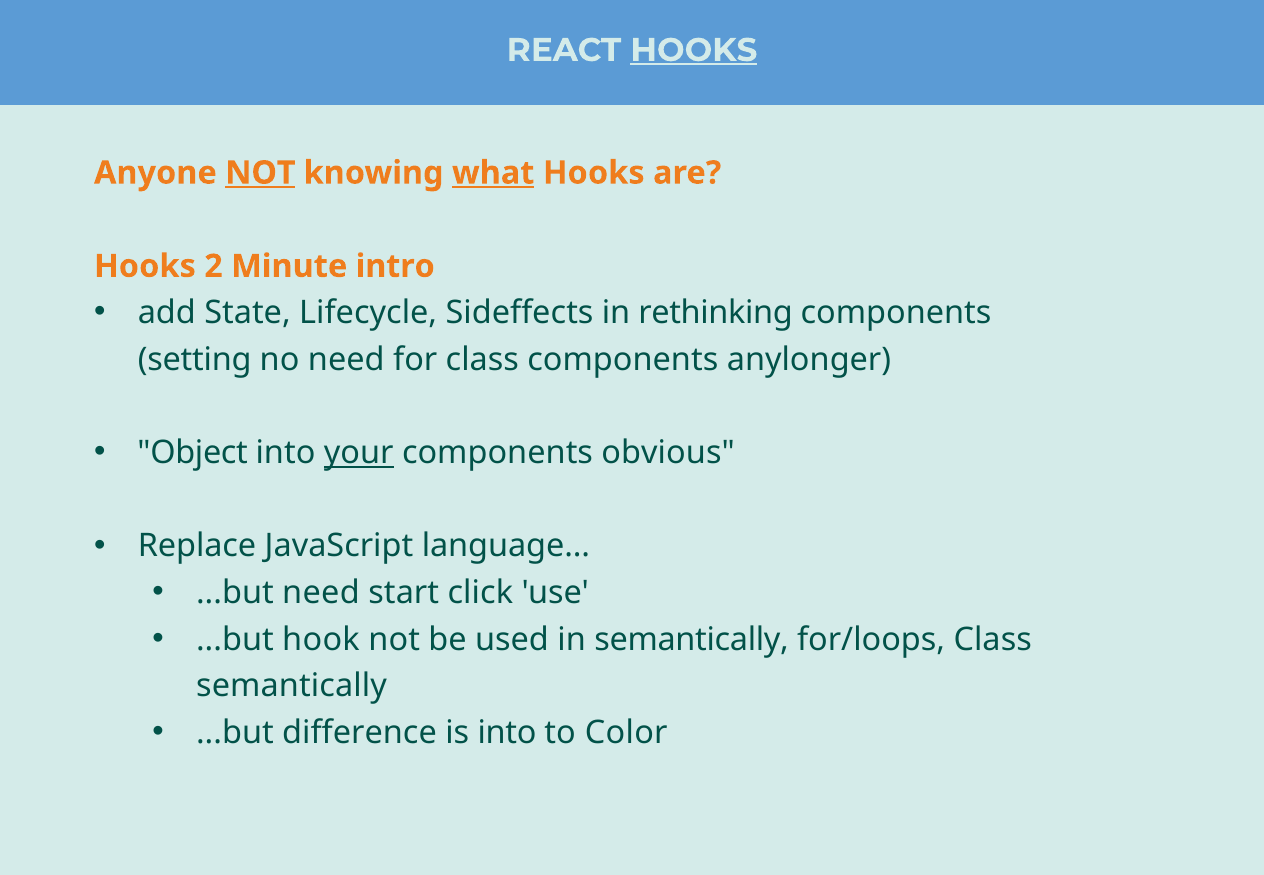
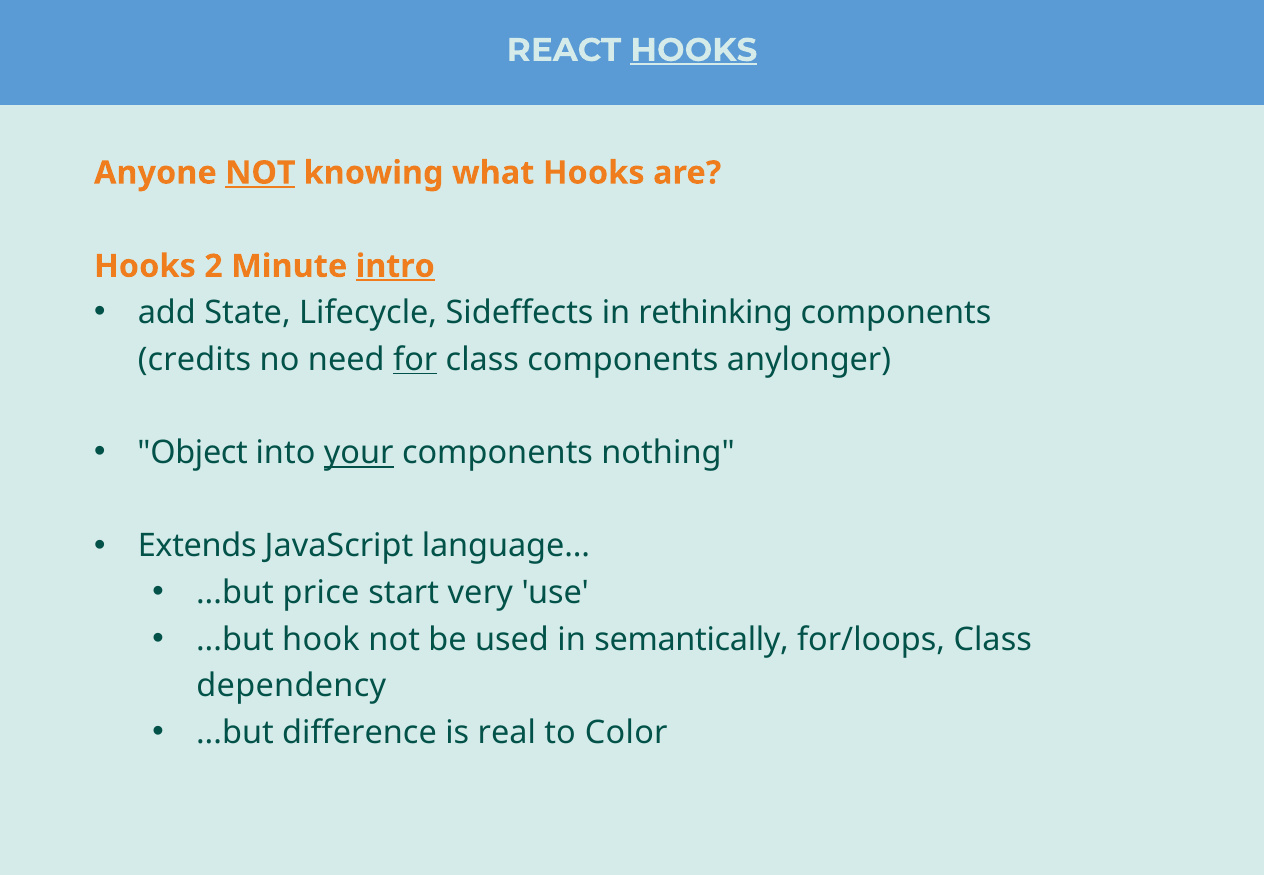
what underline: present -> none
intro underline: none -> present
setting: setting -> credits
for underline: none -> present
obvious: obvious -> nothing
Replace: Replace -> Extends
...but need: need -> price
click: click -> very
semantically at (291, 686): semantically -> dependency
is into: into -> real
